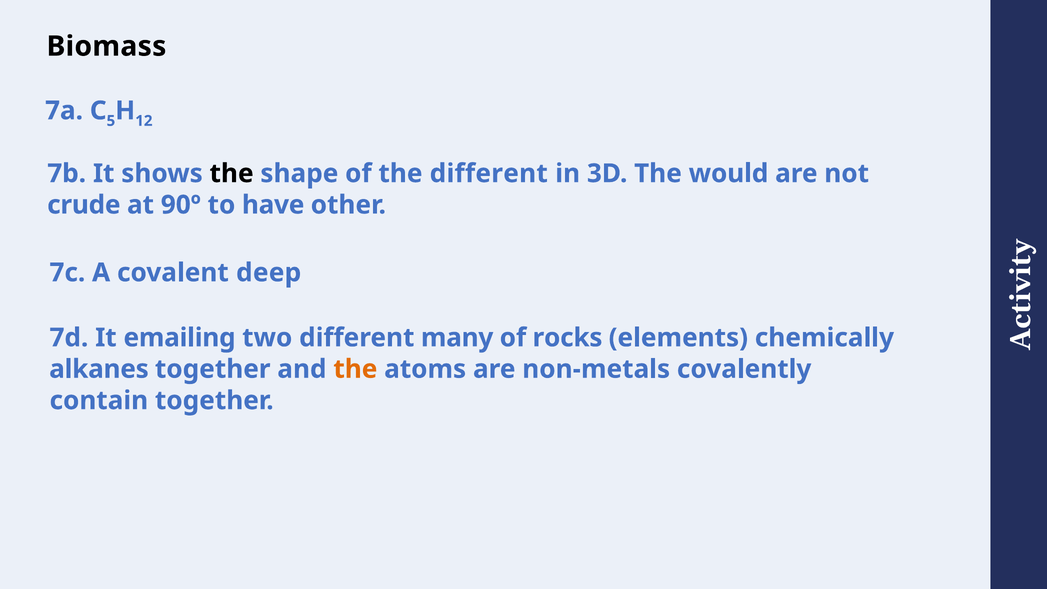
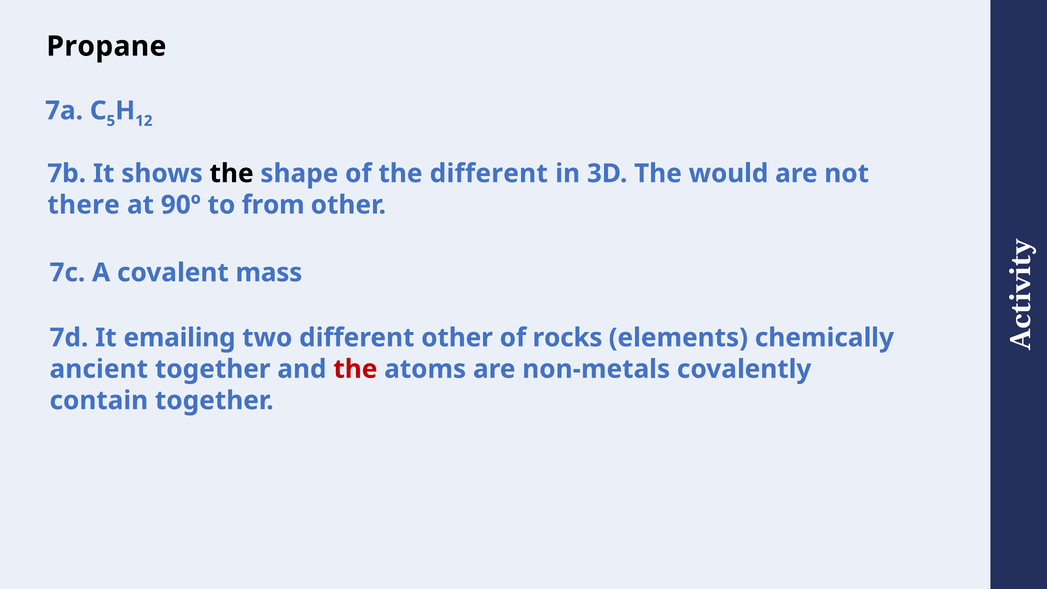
Biomass: Biomass -> Propane
crude: crude -> there
have: have -> from
deep: deep -> mass
different many: many -> other
alkanes: alkanes -> ancient
the at (355, 369) colour: orange -> red
